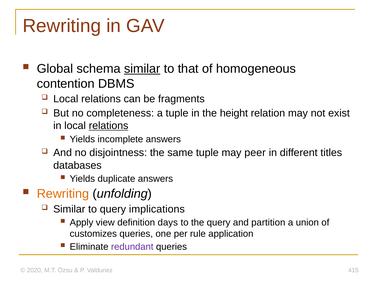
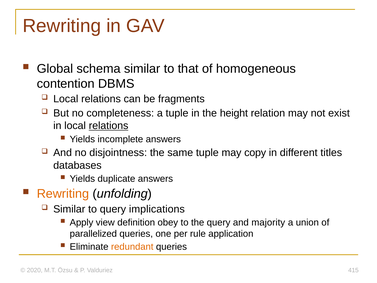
similar at (142, 69) underline: present -> none
peer: peer -> copy
days: days -> obey
partition: partition -> majority
customizes: customizes -> parallelized
redundant colour: purple -> orange
